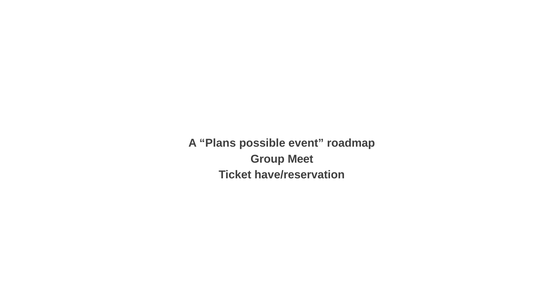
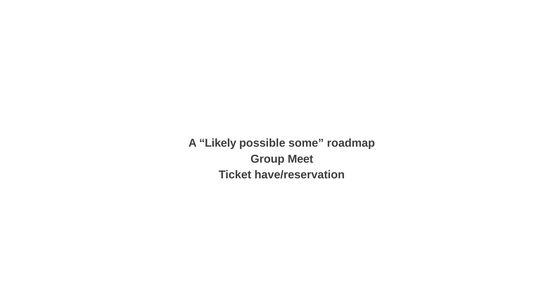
Plans: Plans -> Likely
event: event -> some
